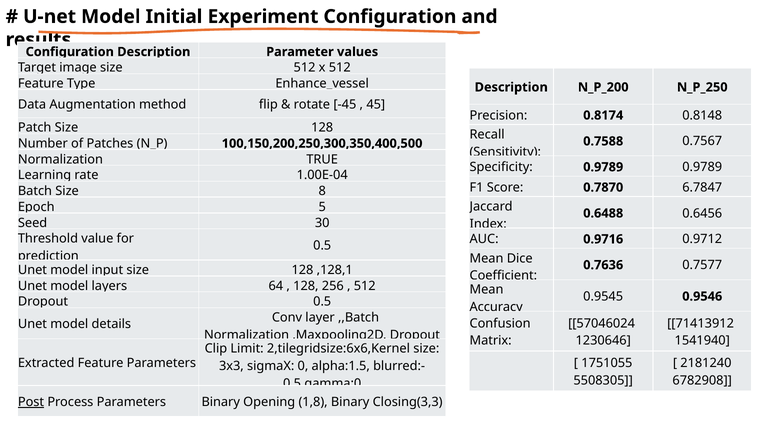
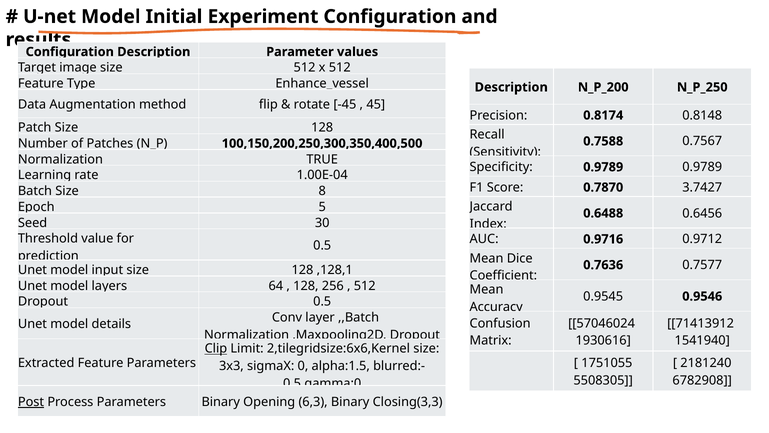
6.7847: 6.7847 -> 3.7427
1230646: 1230646 -> 1930616
Clip underline: none -> present
1,8: 1,8 -> 6,3
